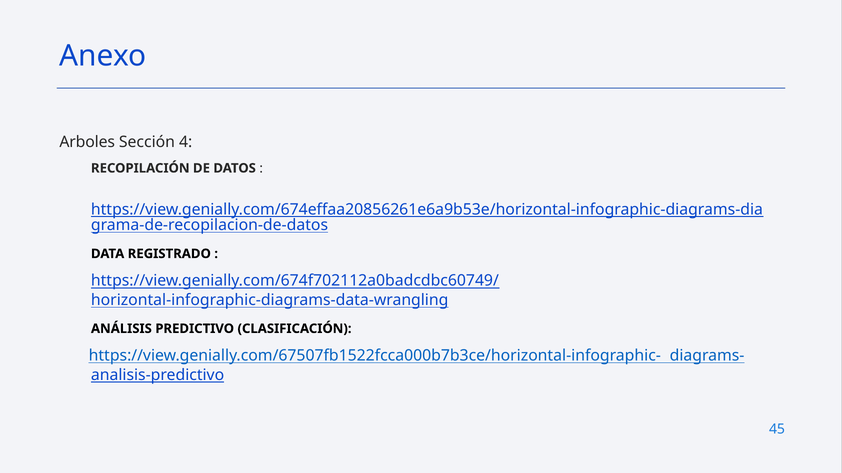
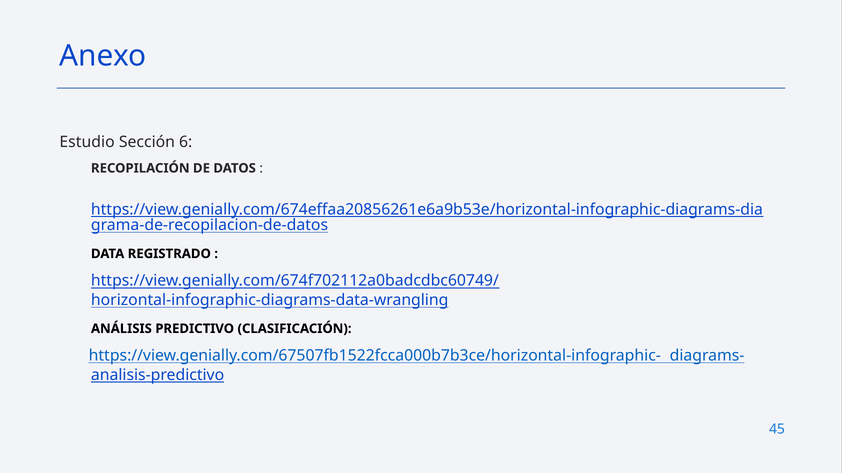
Arboles: Arboles -> Estudio
4: 4 -> 6
